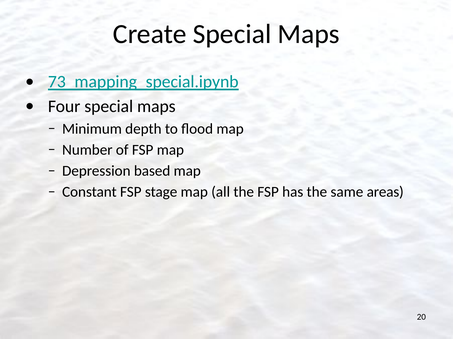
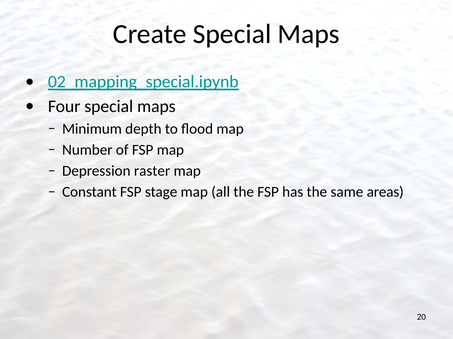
73_mapping_special.ipynb: 73_mapping_special.ipynb -> 02_mapping_special.ipynb
based: based -> raster
